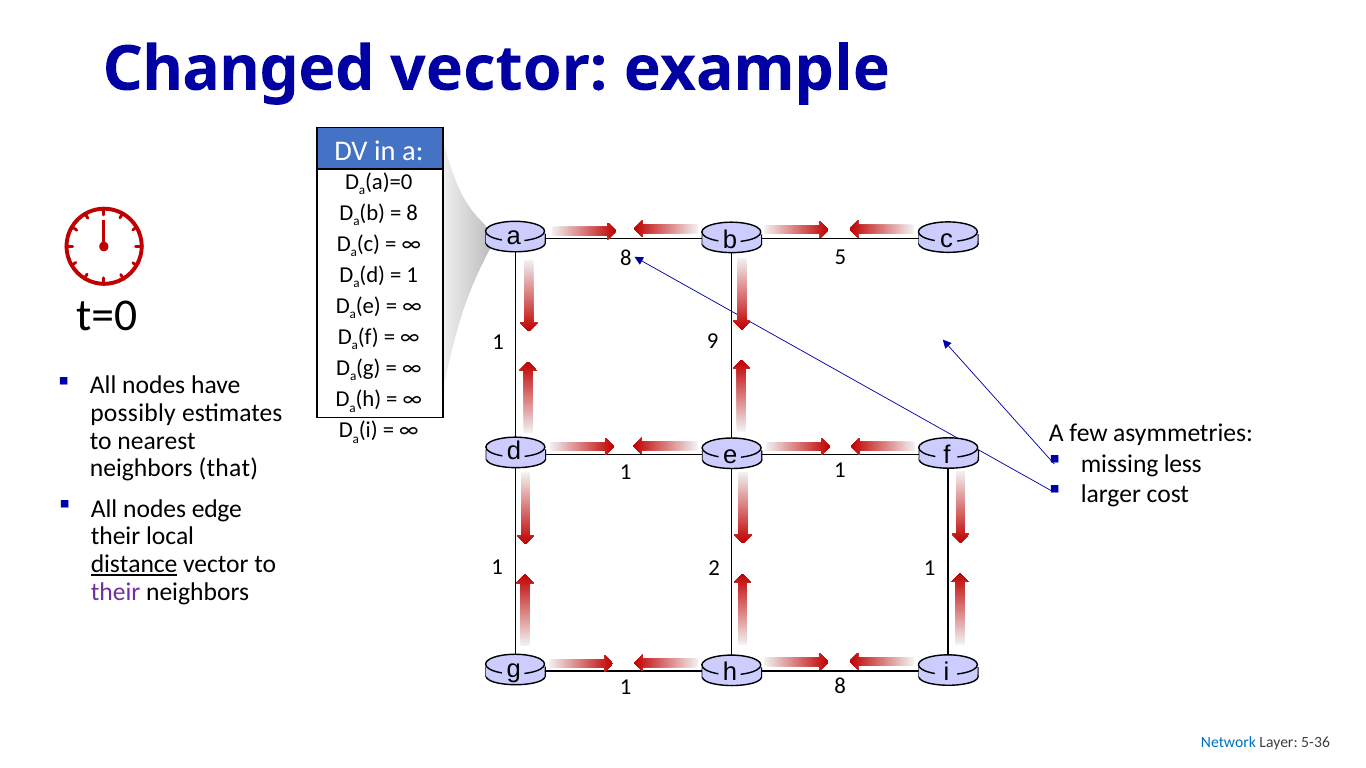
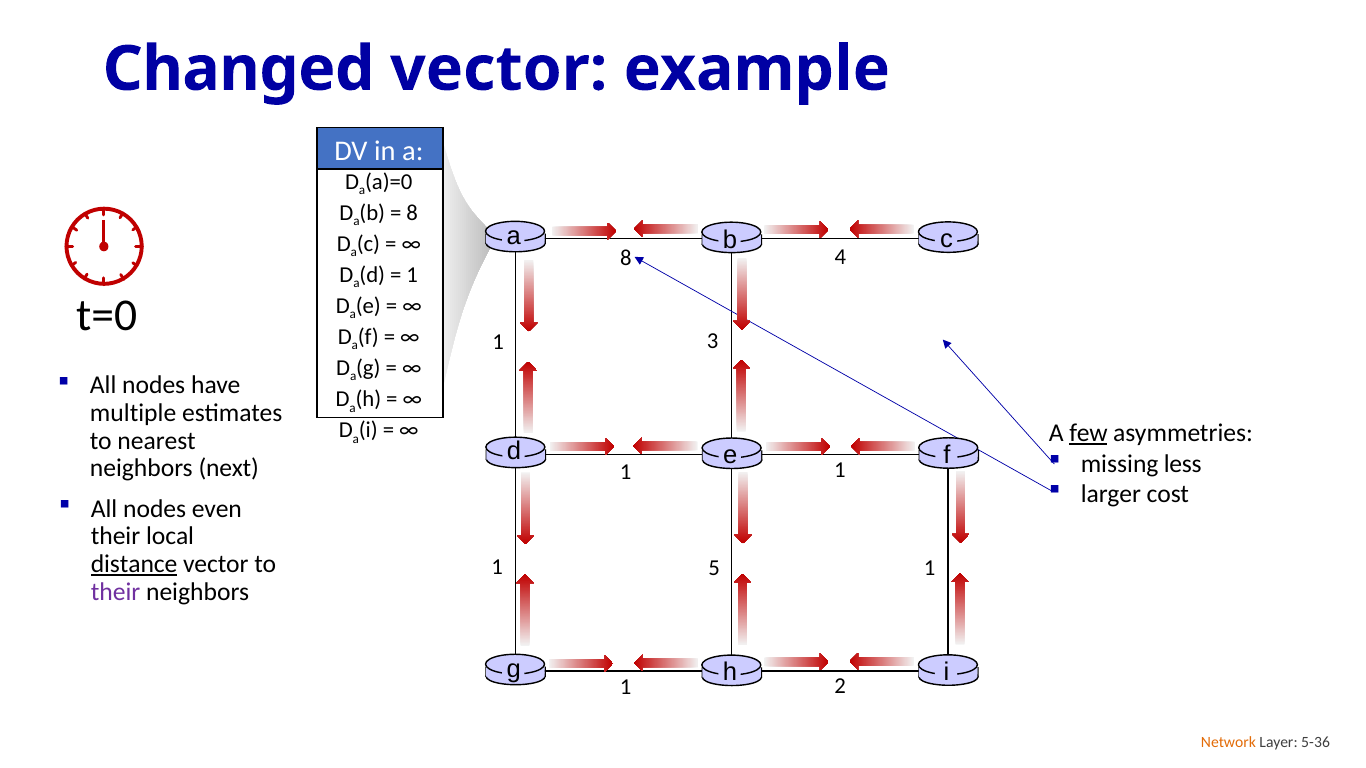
5: 5 -> 4
9: 9 -> 3
possibly: possibly -> multiple
few underline: none -> present
that: that -> next
edge: edge -> even
2: 2 -> 5
1 8: 8 -> 2
Network colour: blue -> orange
